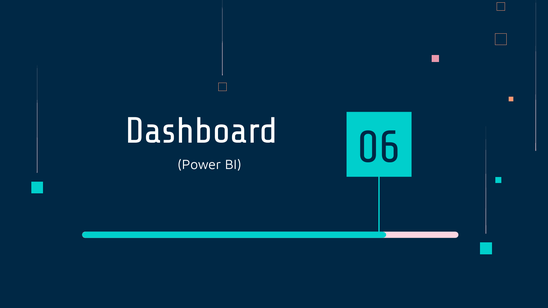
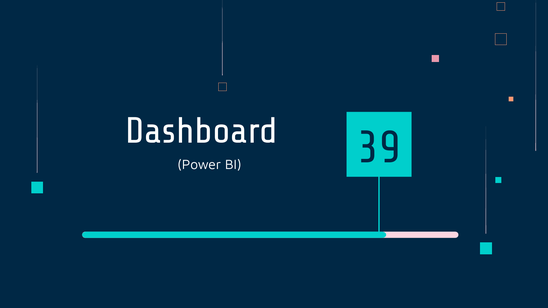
06: 06 -> 39
